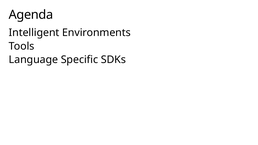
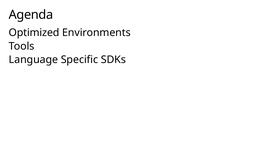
Intelligent: Intelligent -> Optimized
